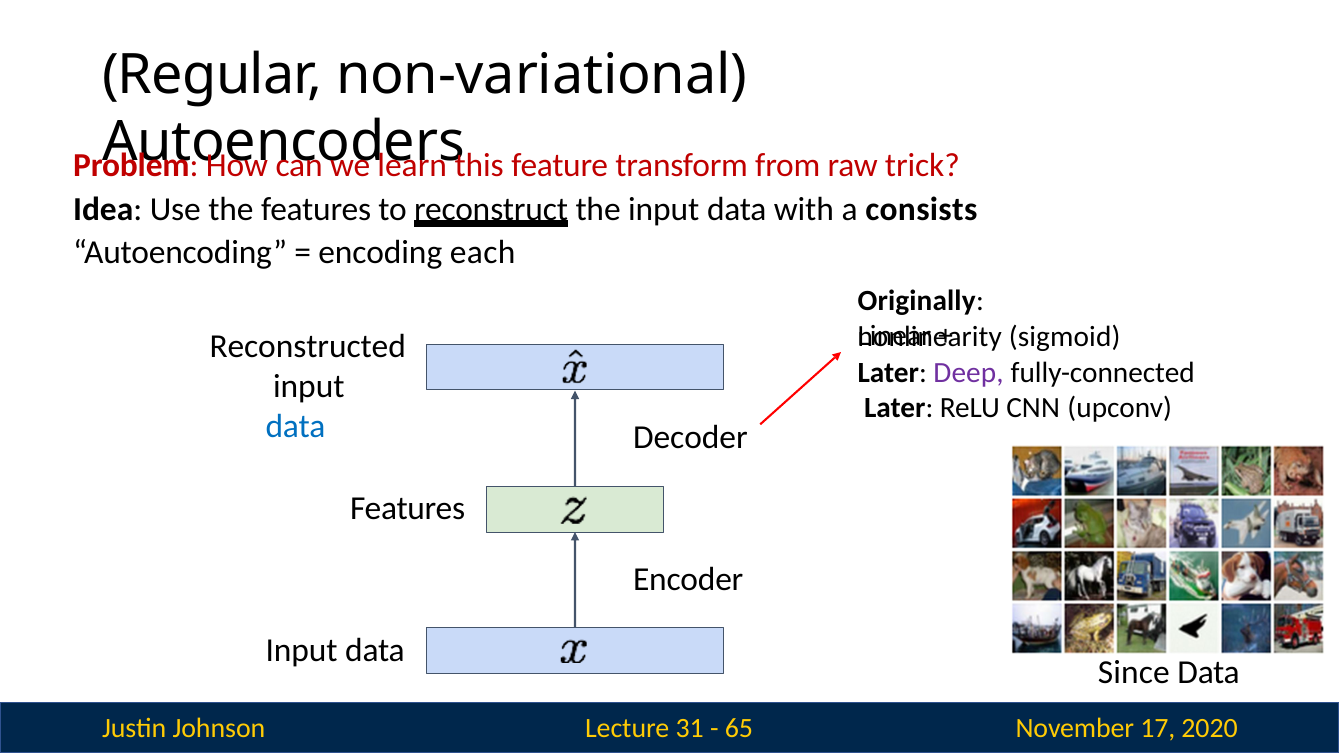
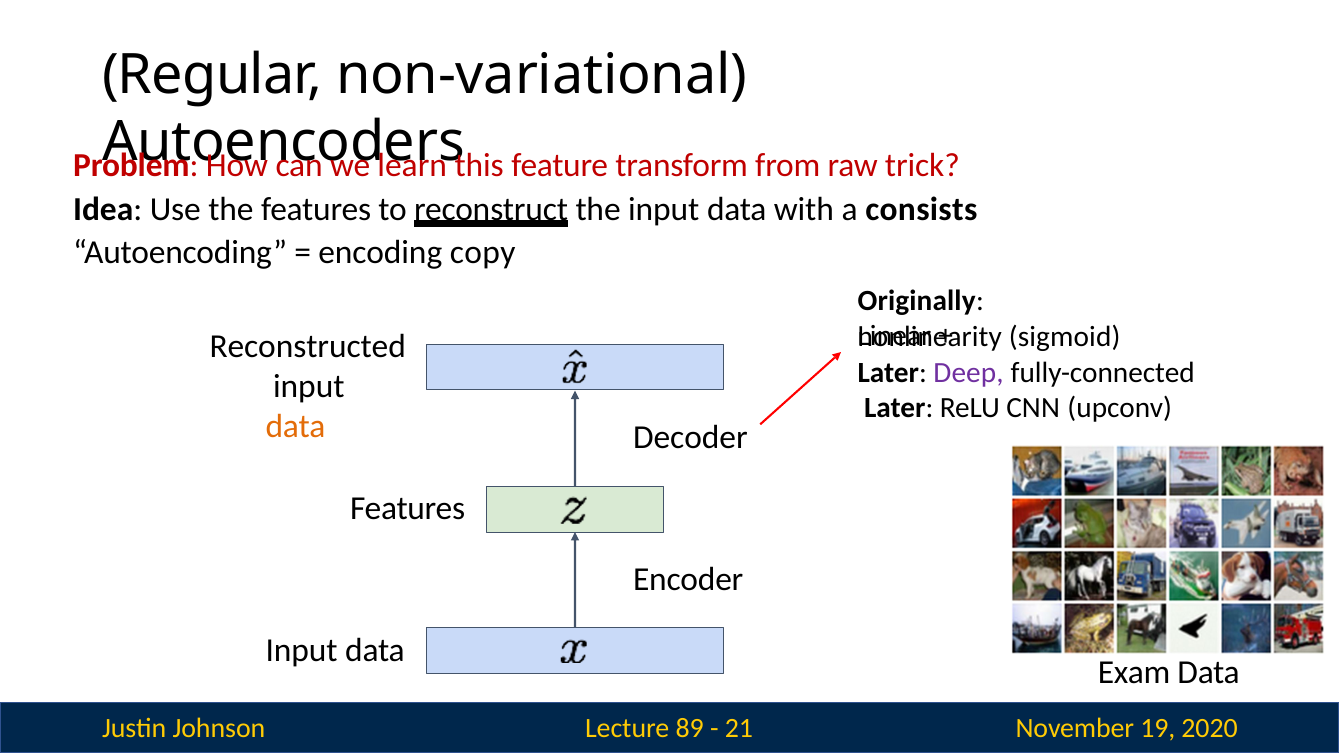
each: each -> copy
data at (296, 427) colour: blue -> orange
Since: Since -> Exam
31: 31 -> 89
65: 65 -> 21
17: 17 -> 19
